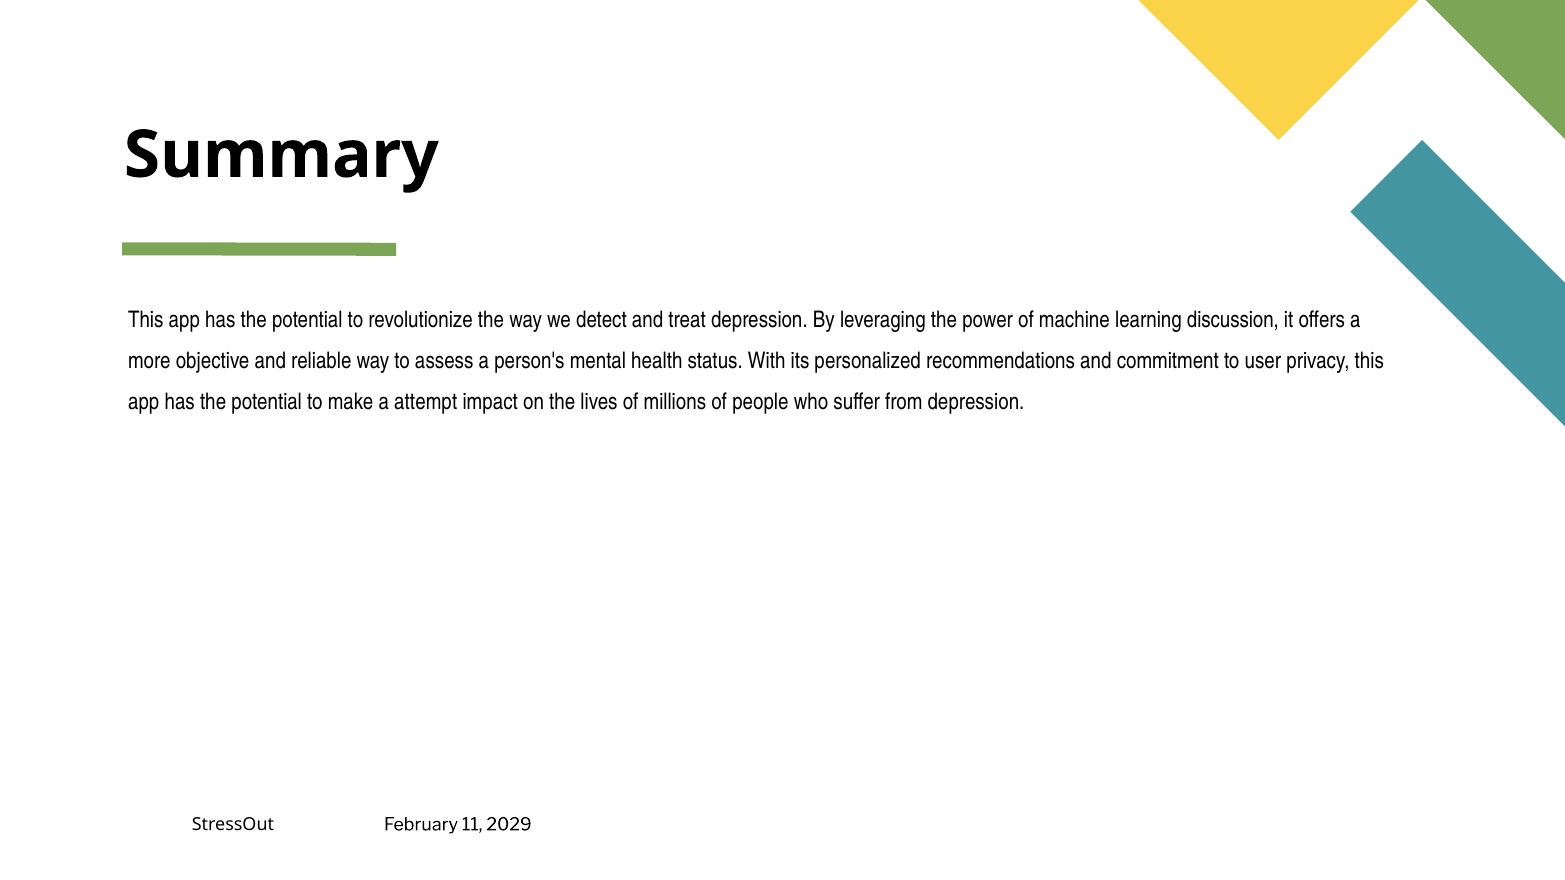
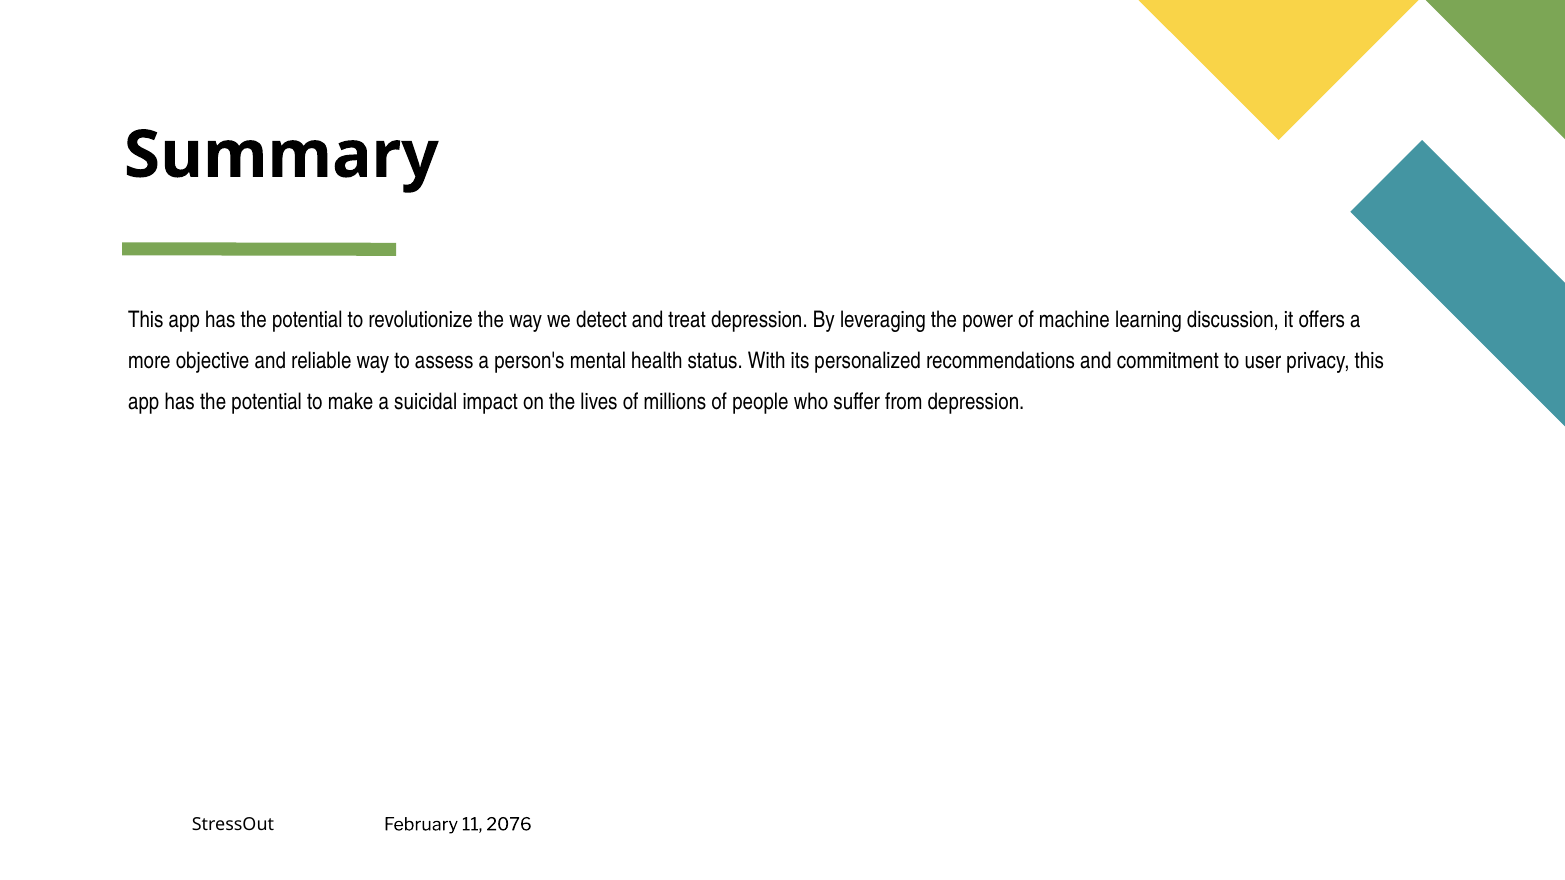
attempt: attempt -> suicidal
2029: 2029 -> 2076
